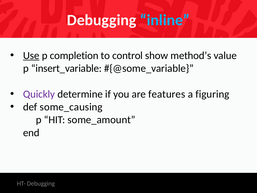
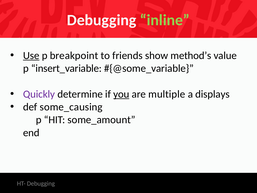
inline colour: light blue -> light green
completion: completion -> breakpoint
control: control -> friends
you underline: none -> present
features: features -> multiple
figuring: figuring -> displays
